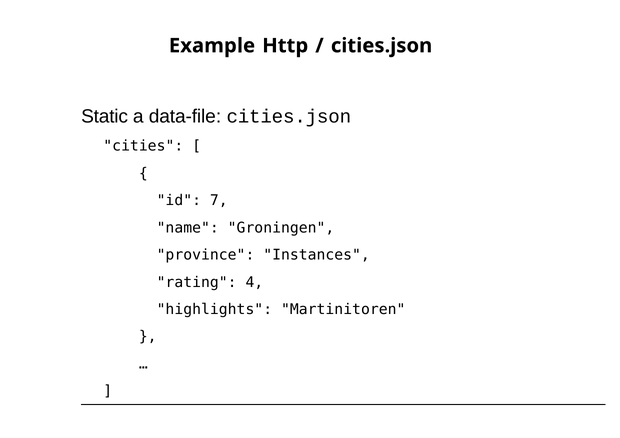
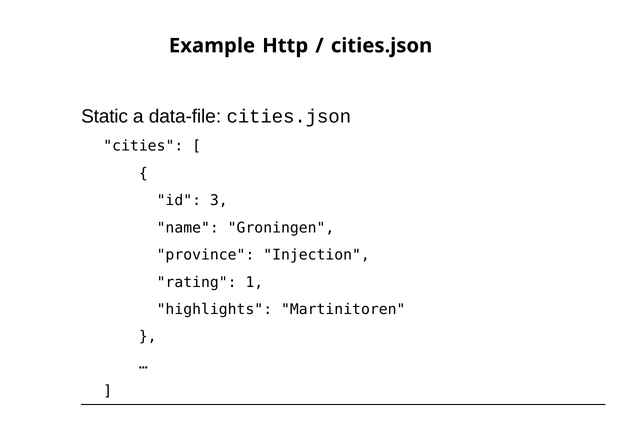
7: 7 -> 3
Instances: Instances -> Injection
4: 4 -> 1
